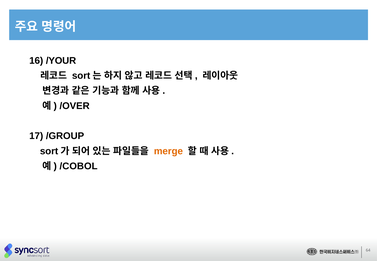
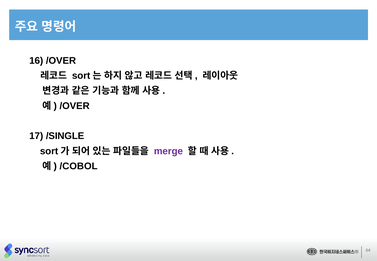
16 /YOUR: /YOUR -> /OVER
/GROUP: /GROUP -> /SINGLE
merge colour: orange -> purple
